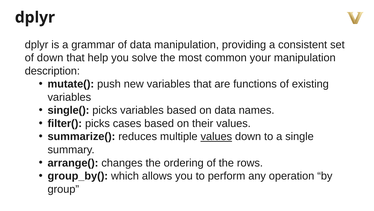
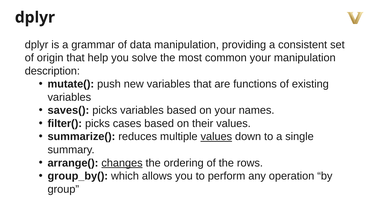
of down: down -> origin
single(: single( -> saves(
on data: data -> your
changes underline: none -> present
